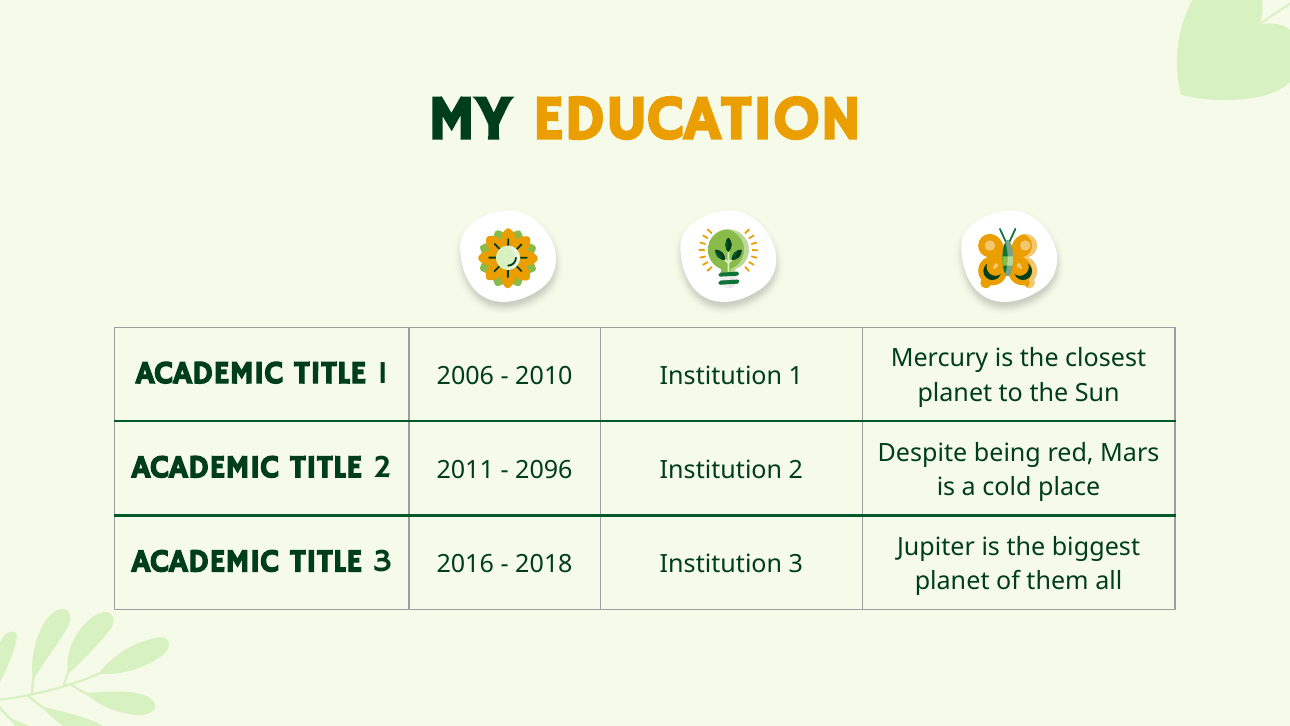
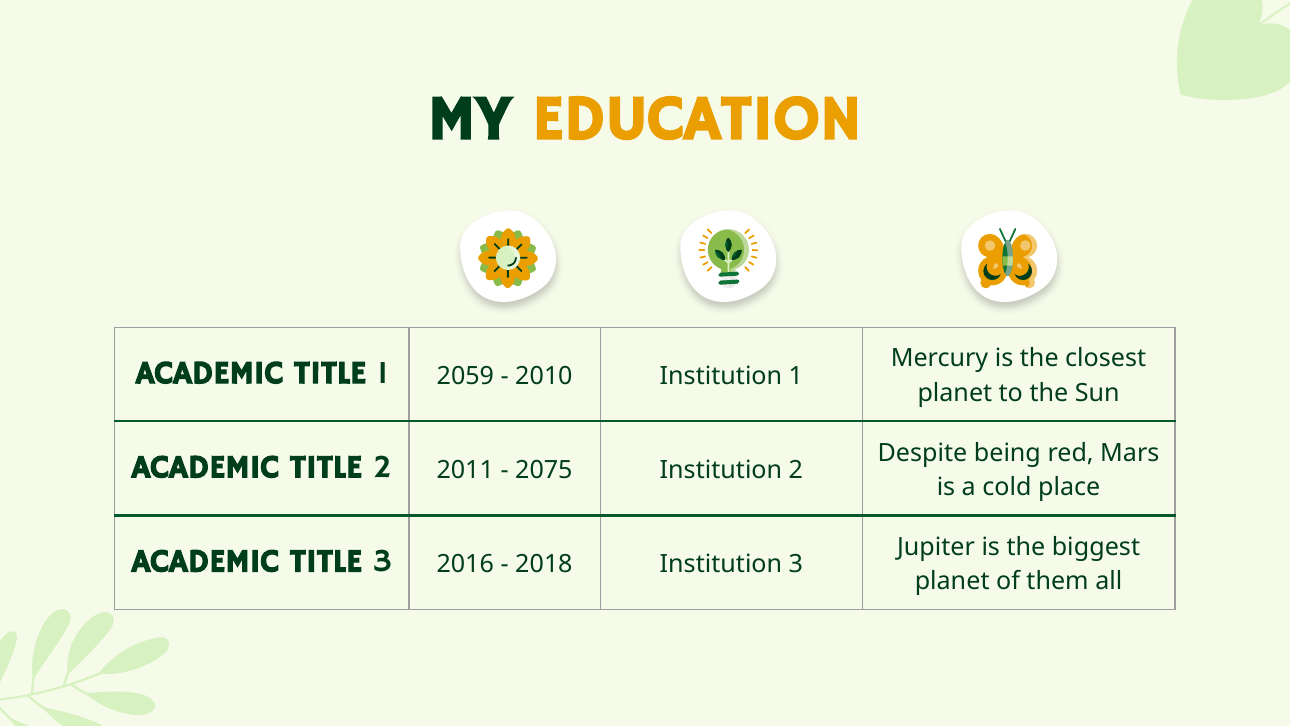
2006: 2006 -> 2059
2096: 2096 -> 2075
